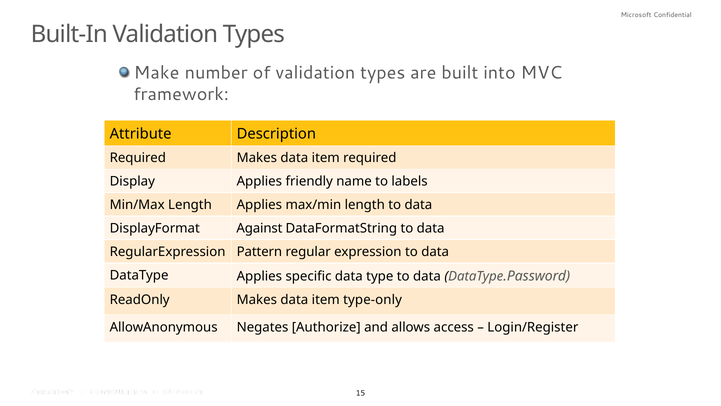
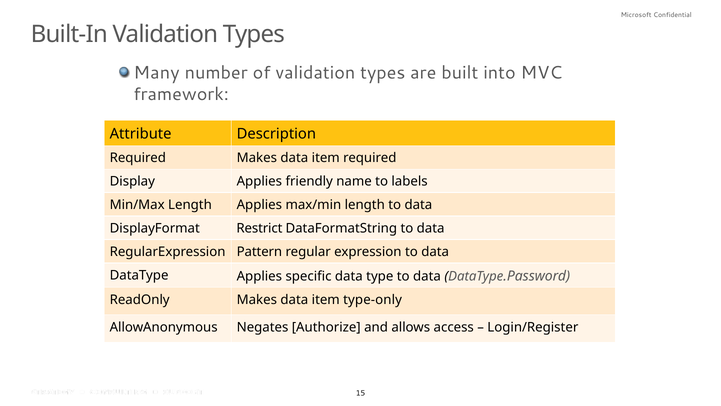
Make: Make -> Many
Against: Against -> Restrict
